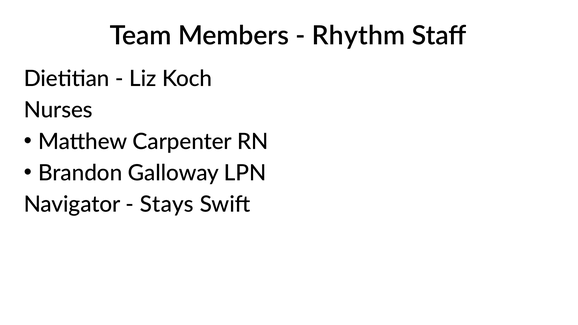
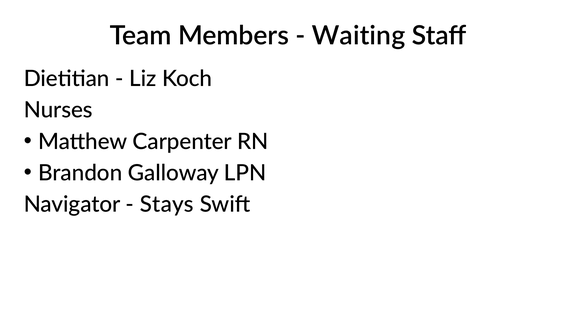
Rhythm: Rhythm -> Waiting
